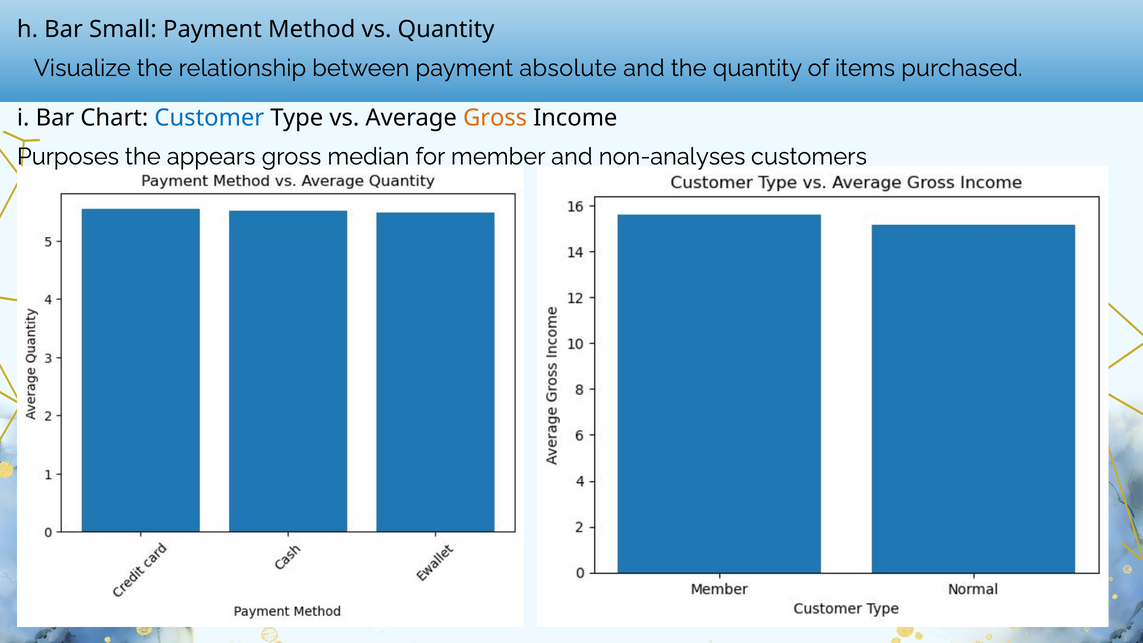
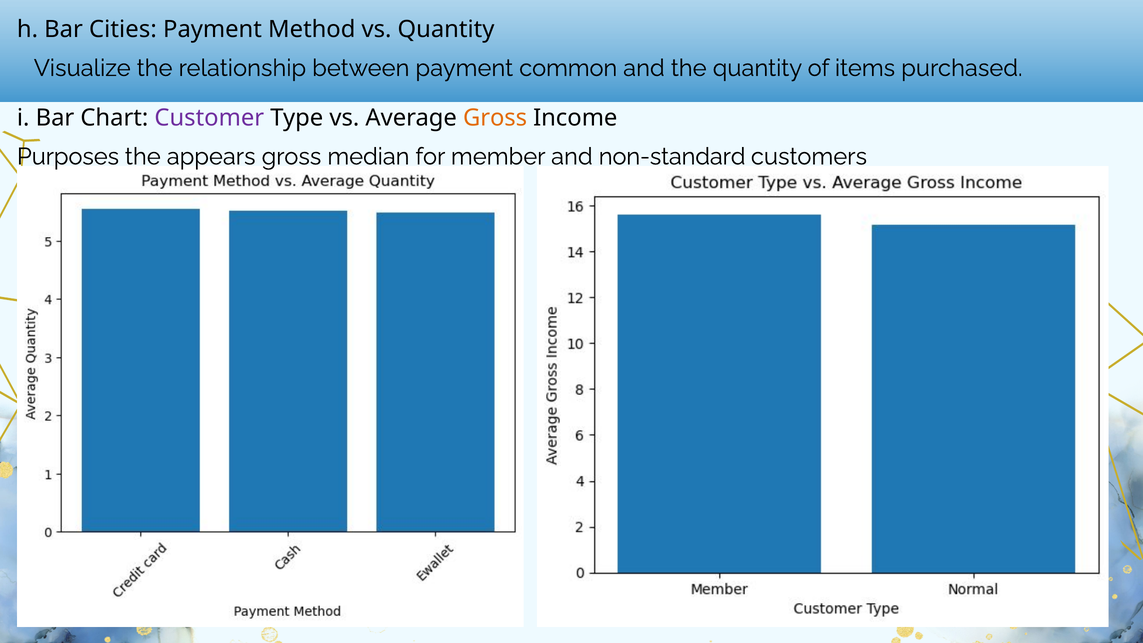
Small: Small -> Cities
absolute: absolute -> common
Customer colour: blue -> purple
non-analyses: non-analyses -> non-standard
